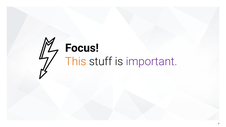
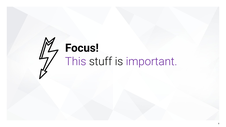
This colour: orange -> purple
